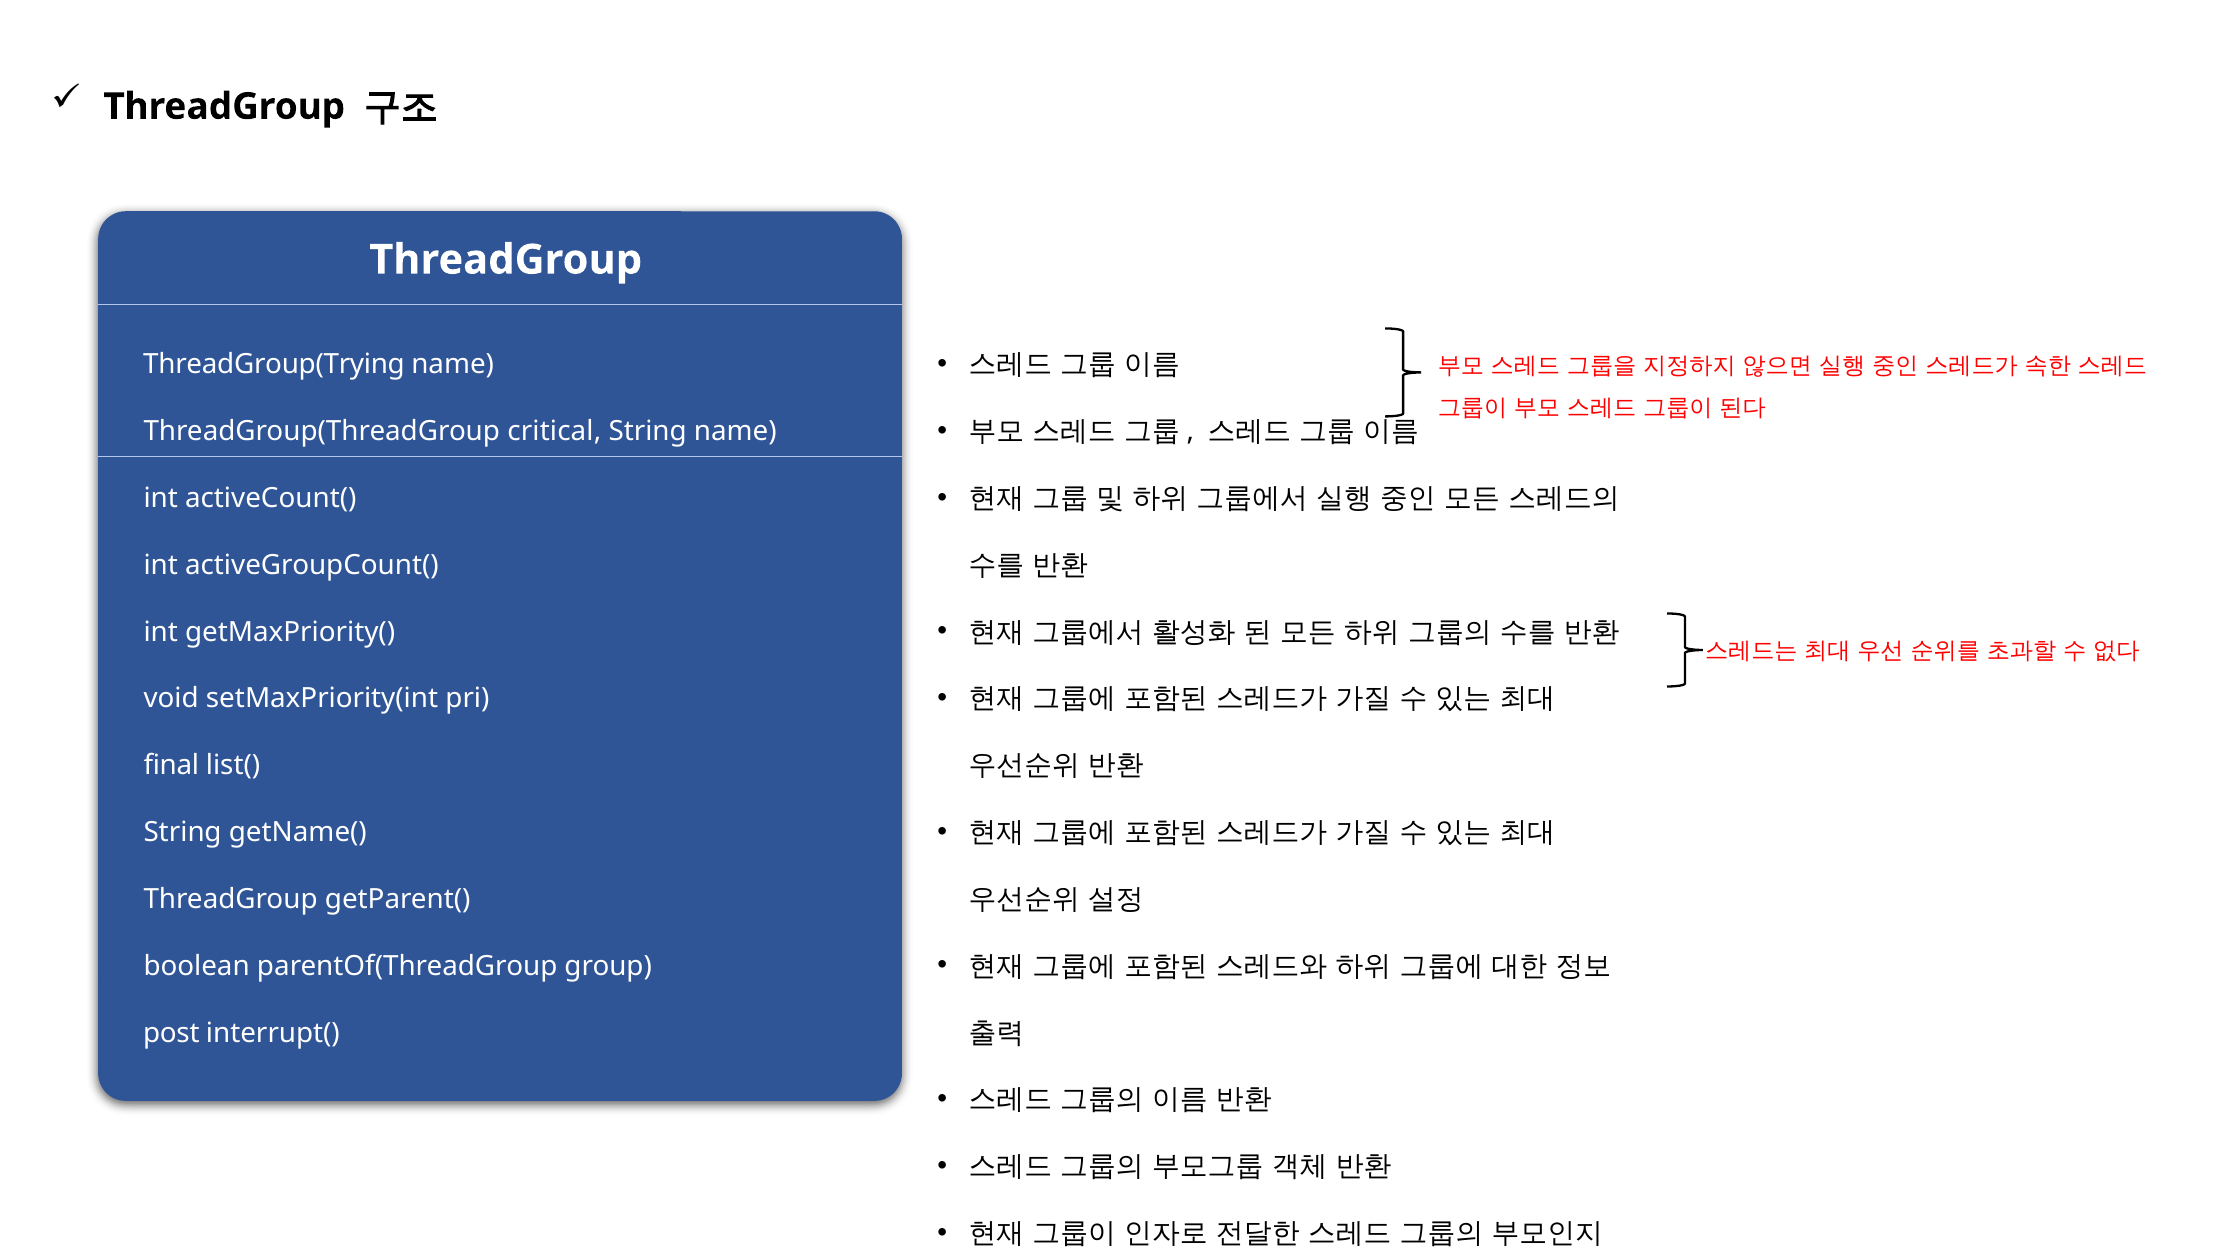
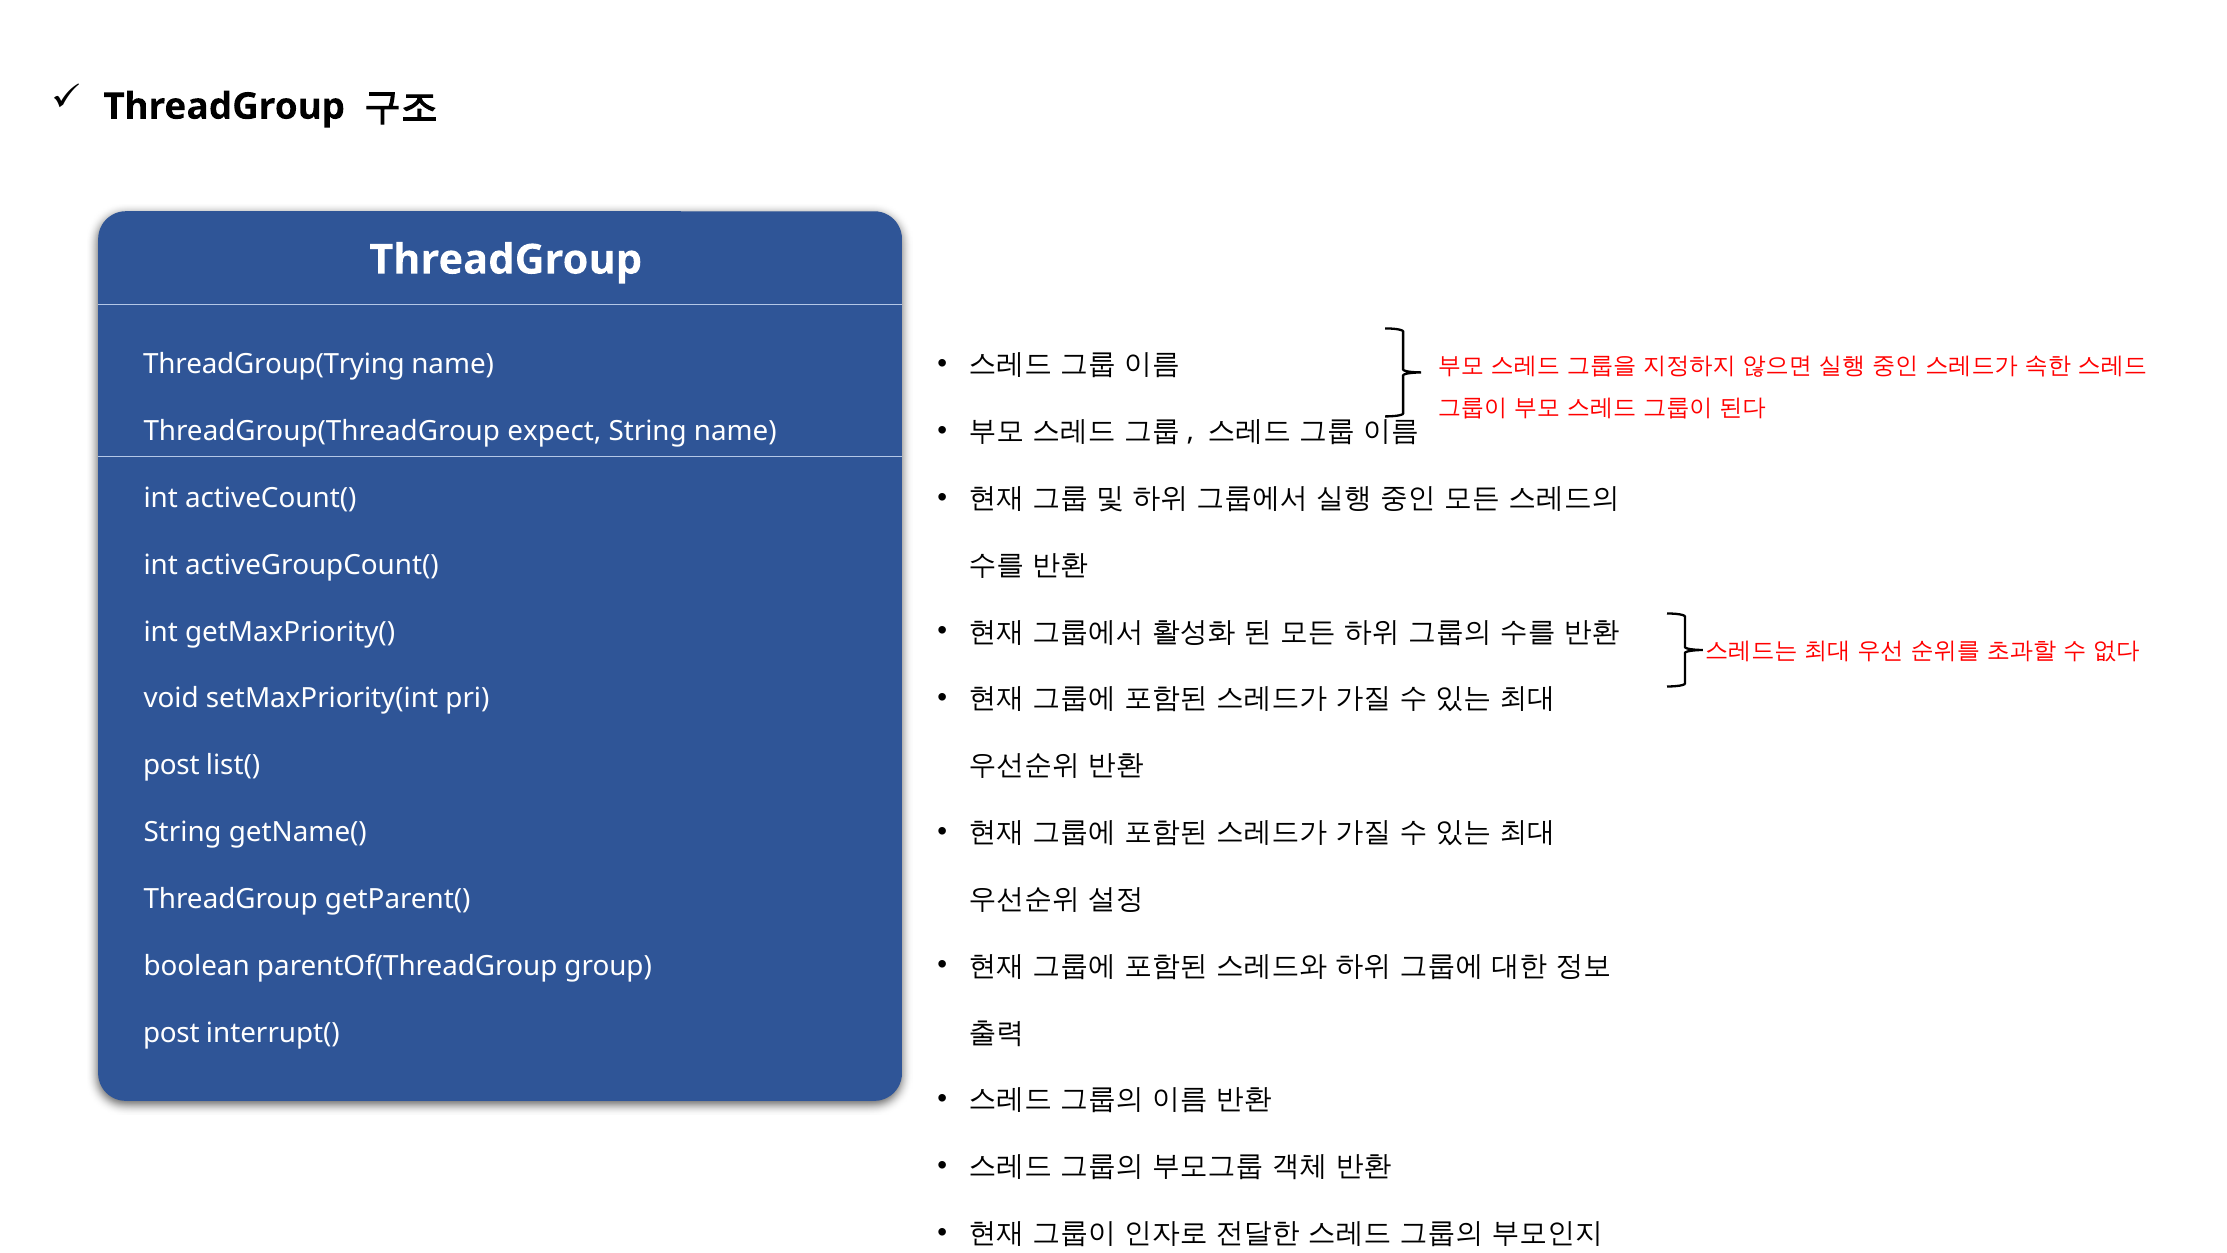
critical: critical -> expect
final at (171, 765): final -> post
